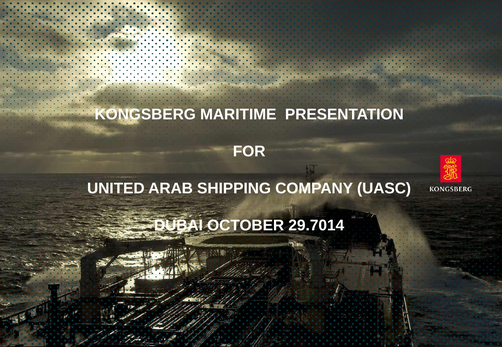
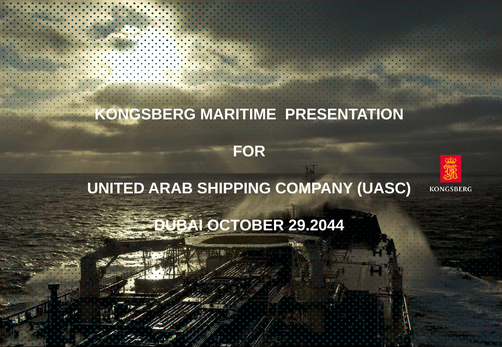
29.7014: 29.7014 -> 29.2044
